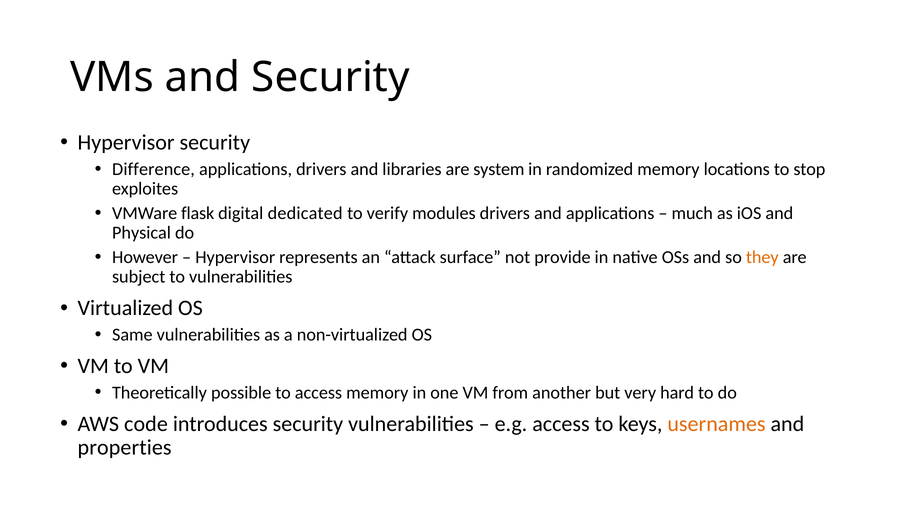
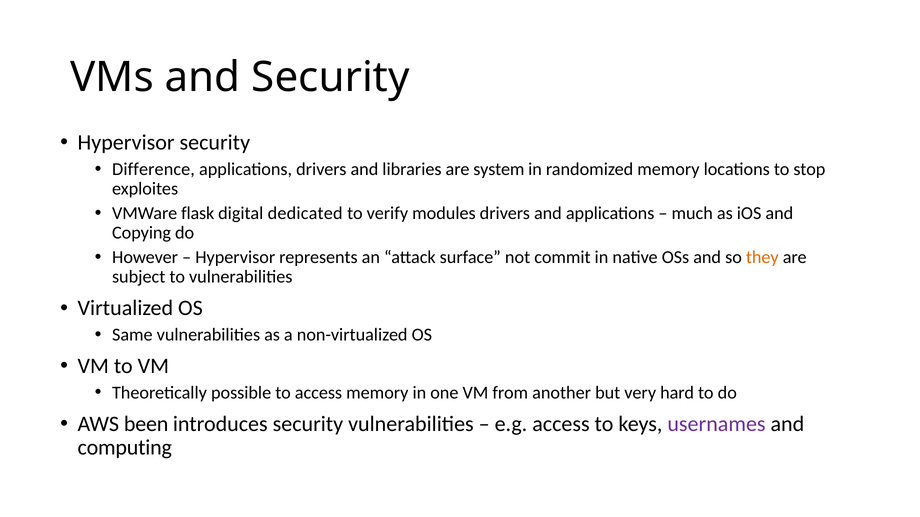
Physical: Physical -> Copying
provide: provide -> commit
code: code -> been
usernames colour: orange -> purple
properties: properties -> computing
